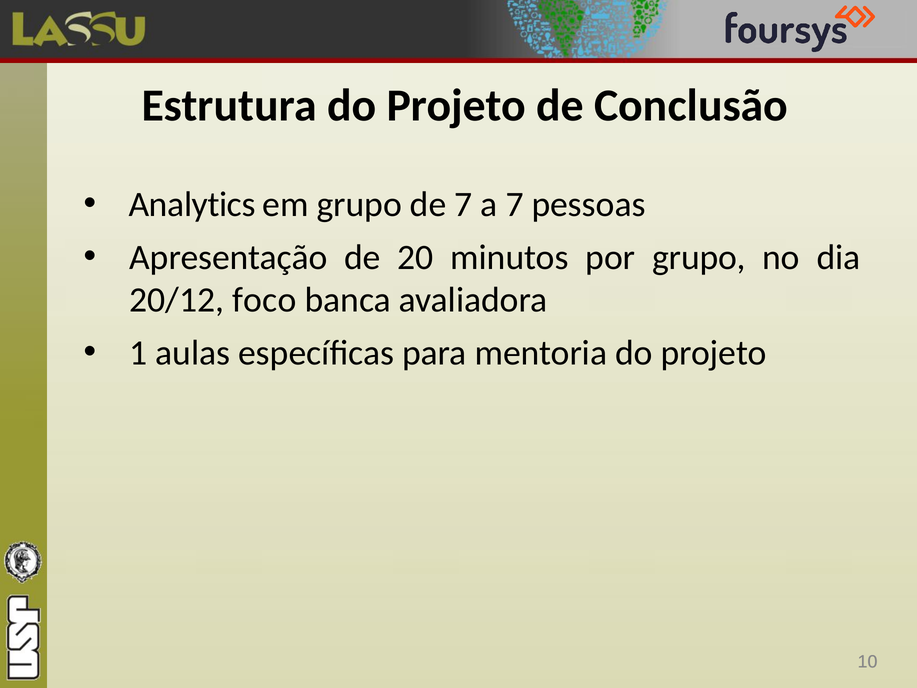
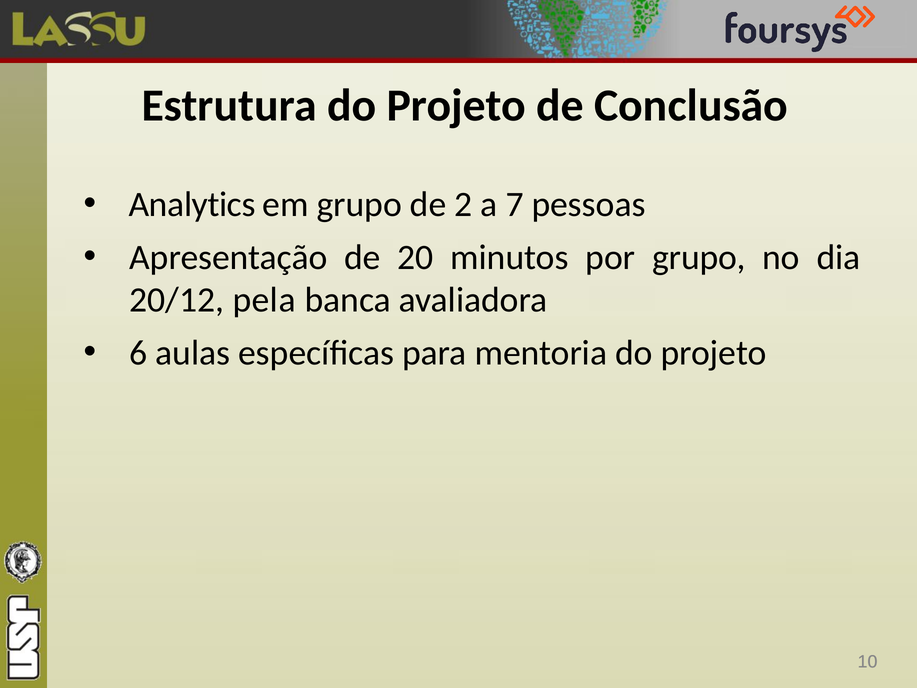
de 7: 7 -> 2
foco: foco -> pela
1: 1 -> 6
